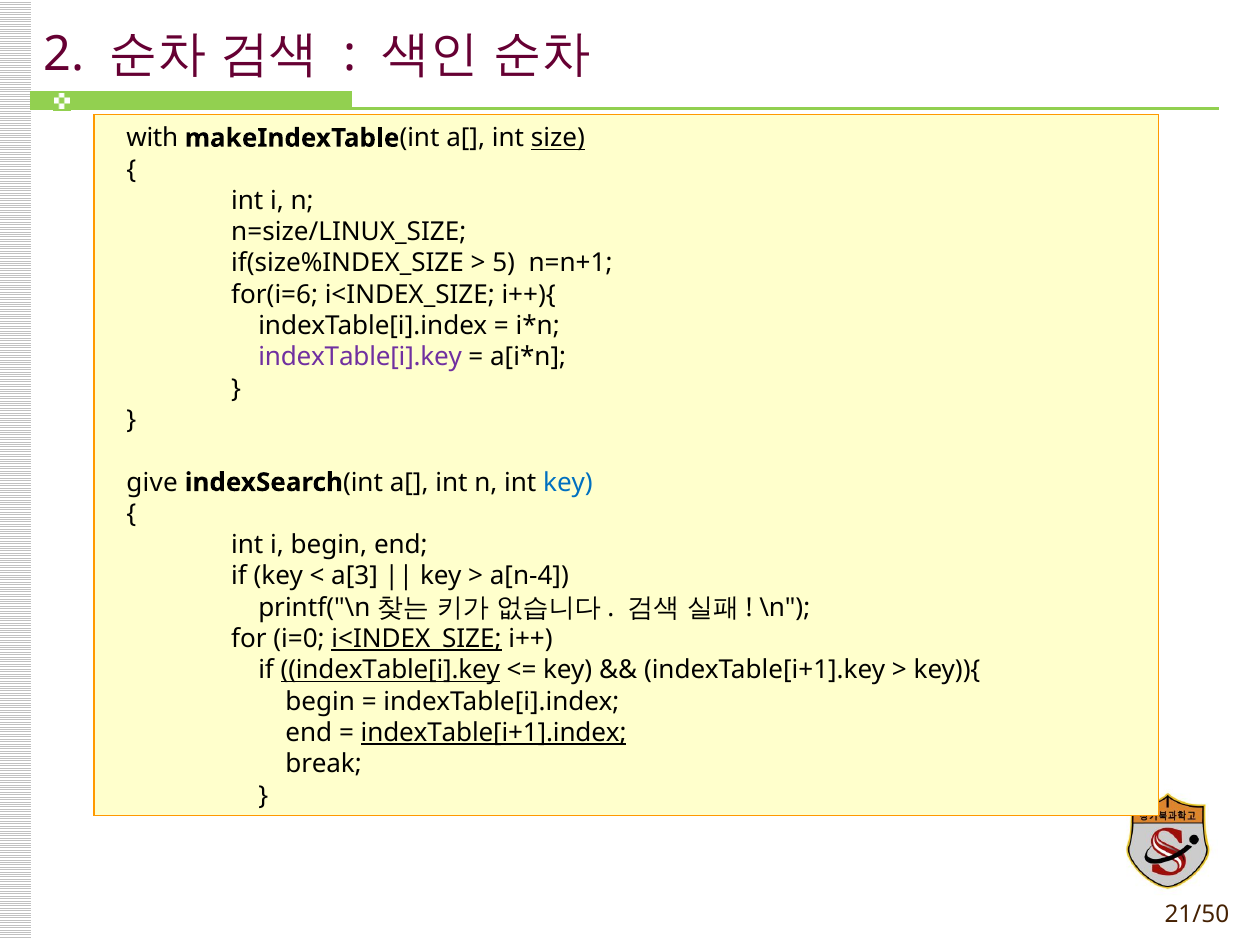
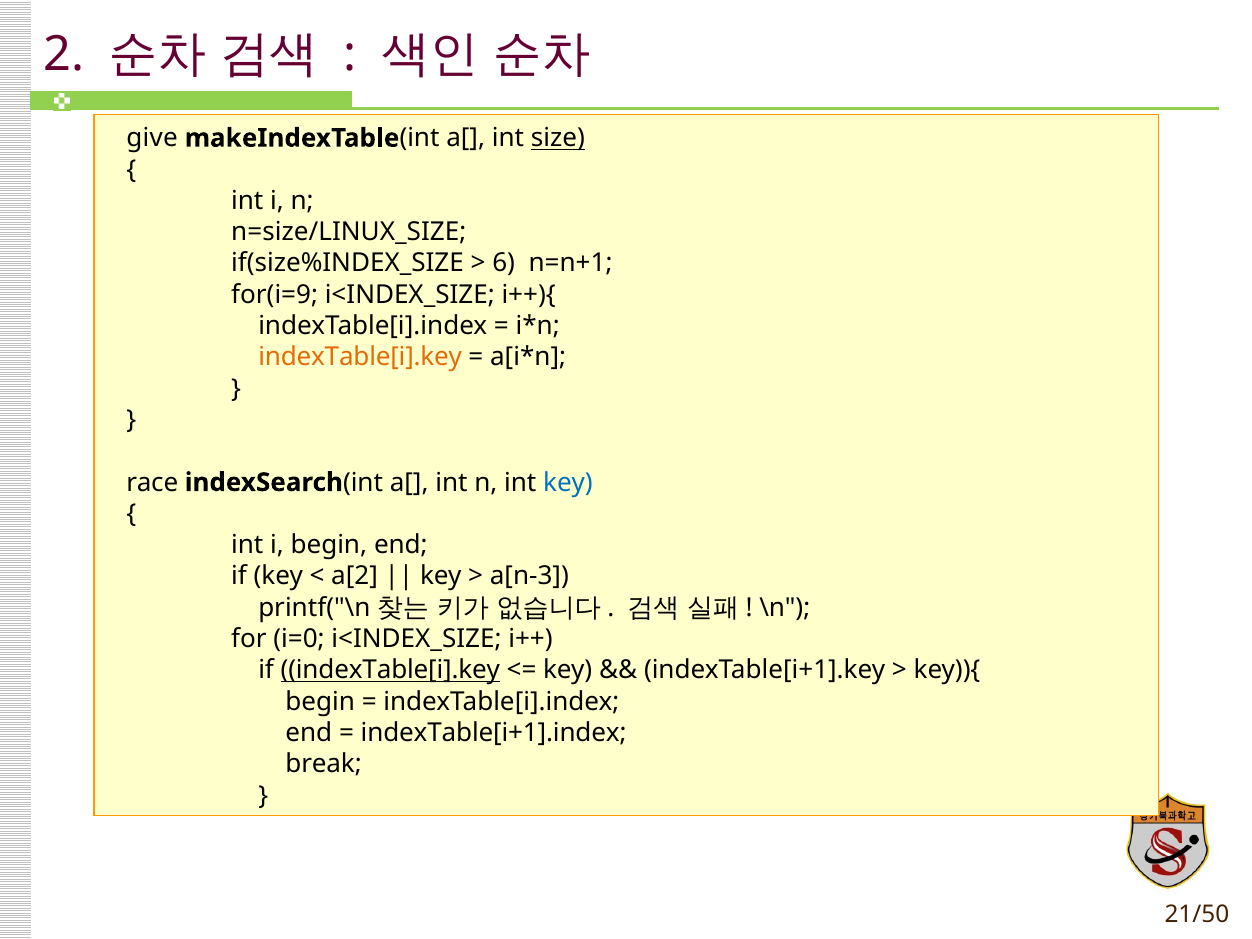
with: with -> give
5: 5 -> 6
for(i=6: for(i=6 -> for(i=9
indexTable[i].key at (360, 357) colour: purple -> orange
give: give -> race
a[3: a[3 -> a[2
a[n-4: a[n-4 -> a[n-3
i<INDEX_SIZE at (417, 639) underline: present -> none
indexTable[i+1].index underline: present -> none
